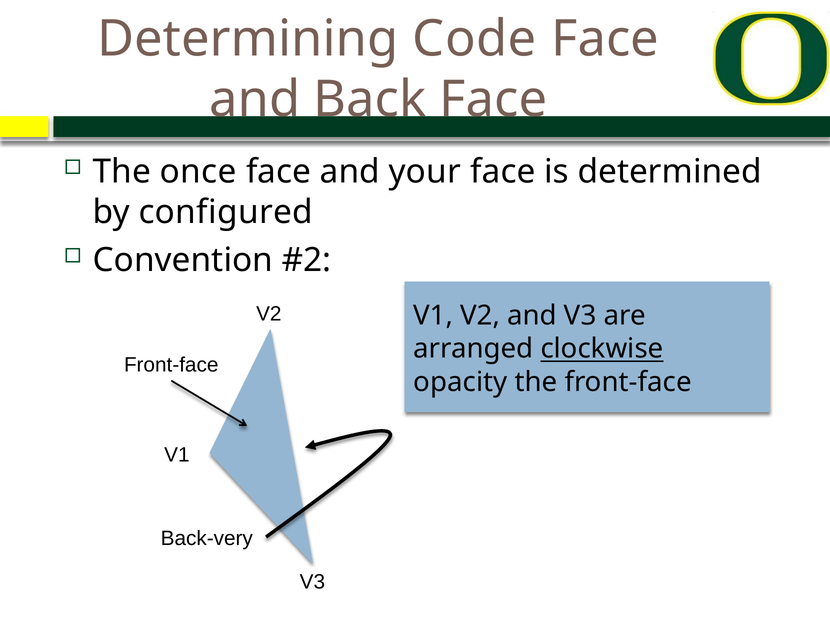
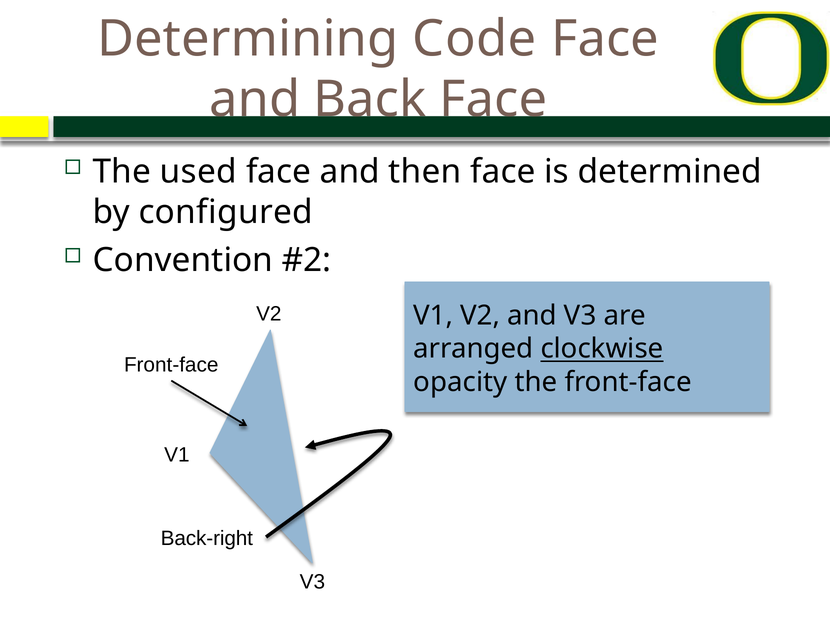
once: once -> used
your: your -> then
Back-very: Back-very -> Back-right
